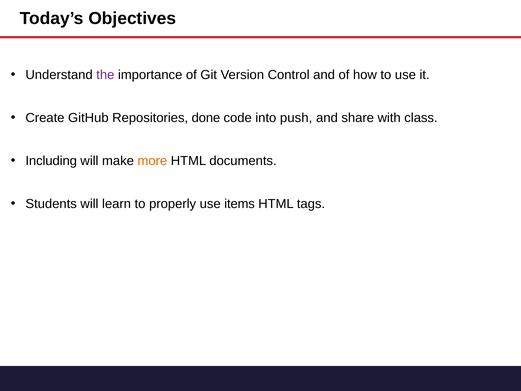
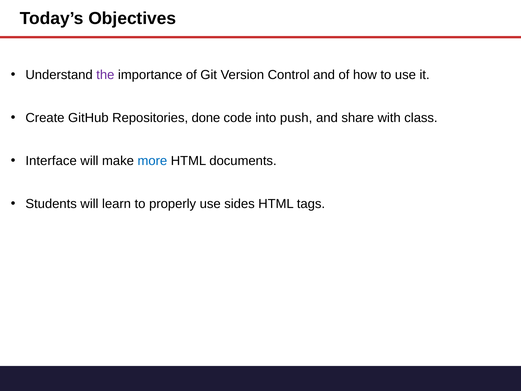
Including: Including -> Interface
more colour: orange -> blue
items: items -> sides
